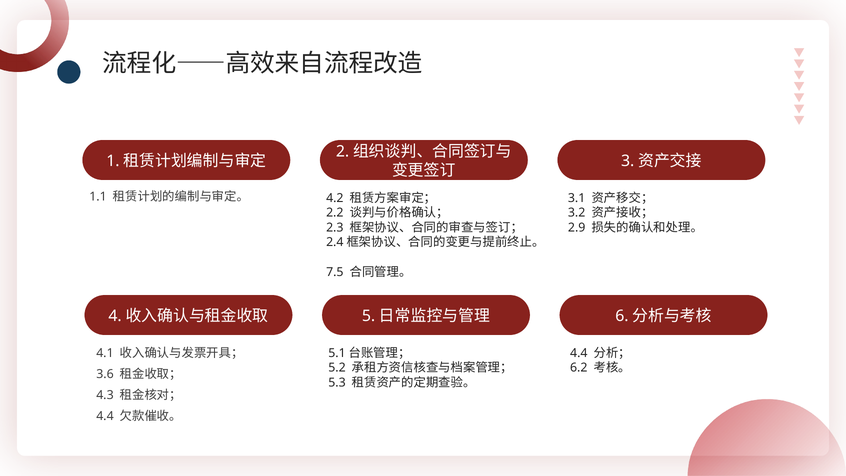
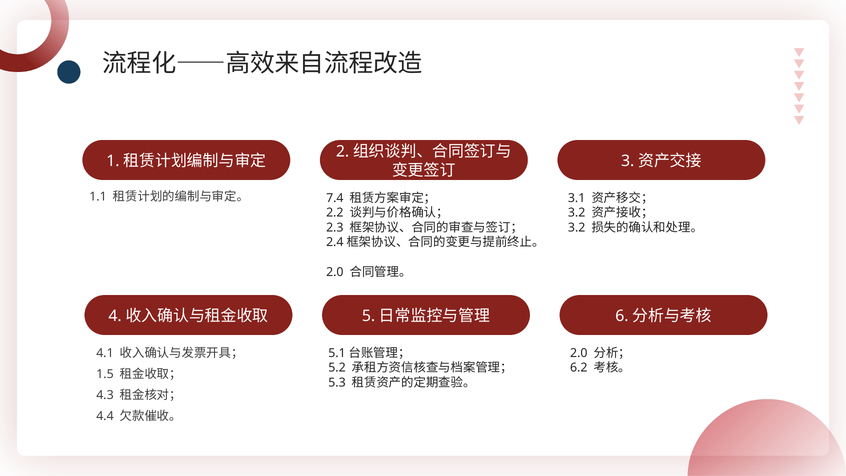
4.2: 4.2 -> 7.4
2.9 at (577, 228): 2.9 -> 3.2
7.5 at (335, 272): 7.5 -> 2.0
4.4 at (579, 353): 4.4 -> 2.0
3.6: 3.6 -> 1.5
